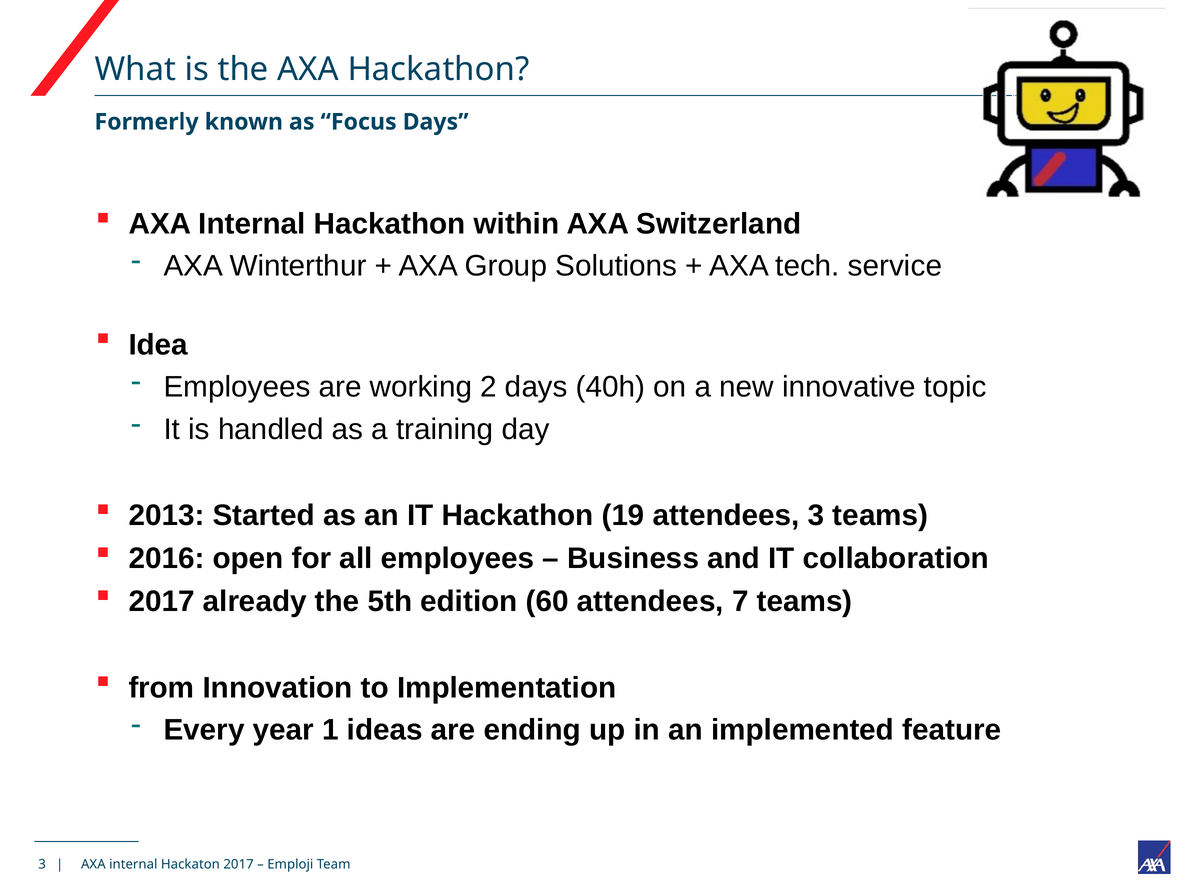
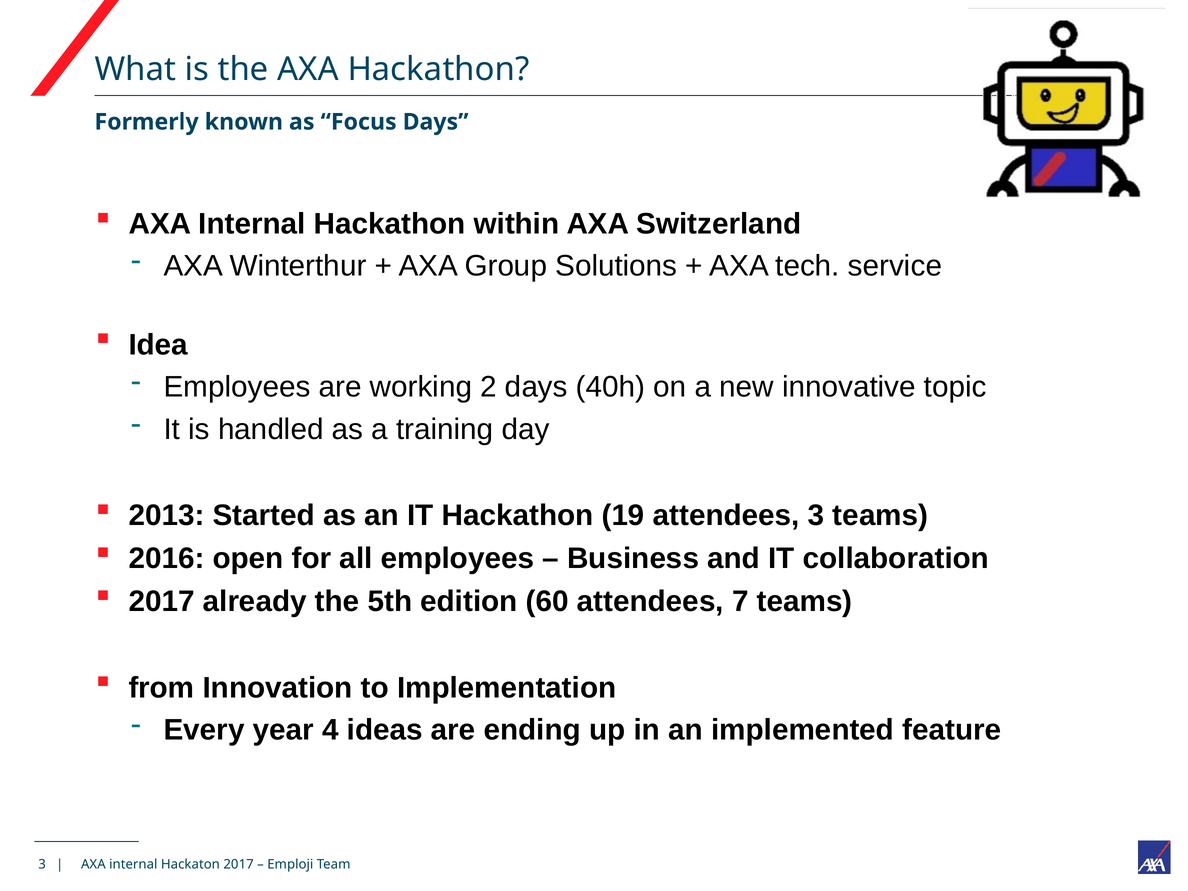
1: 1 -> 4
